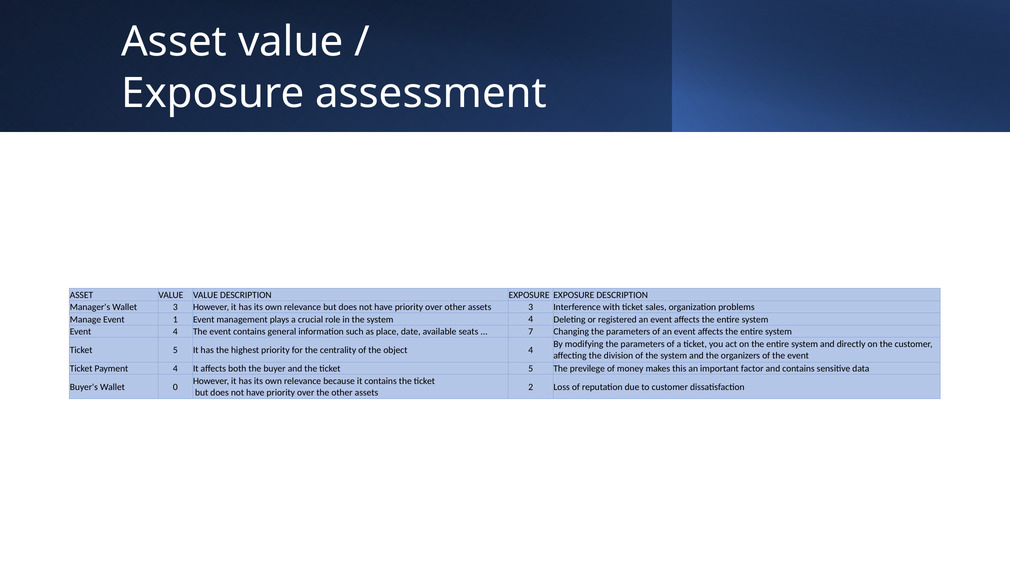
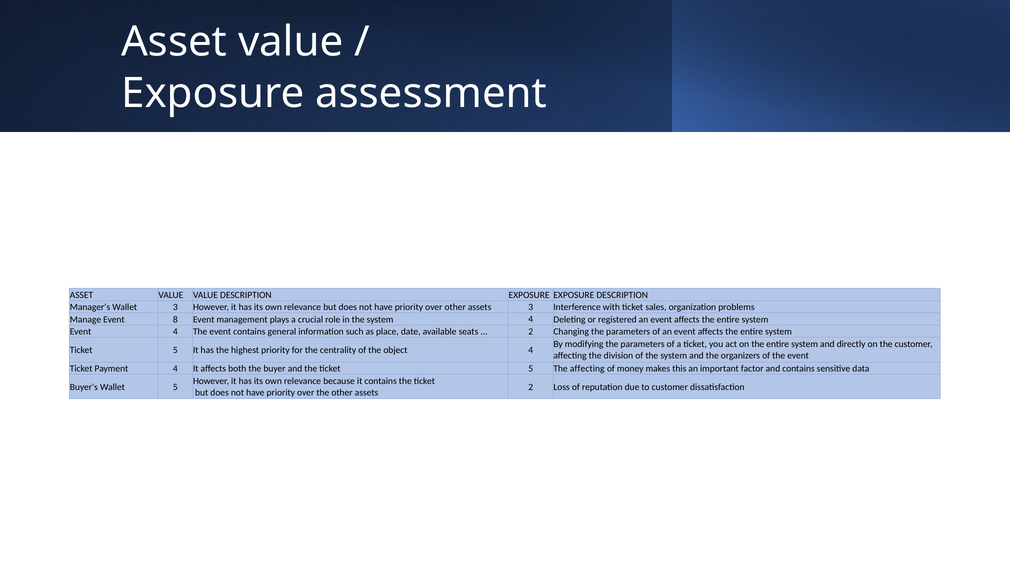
1: 1 -> 8
7 at (531, 332): 7 -> 2
The previlege: previlege -> affecting
Wallet 0: 0 -> 5
